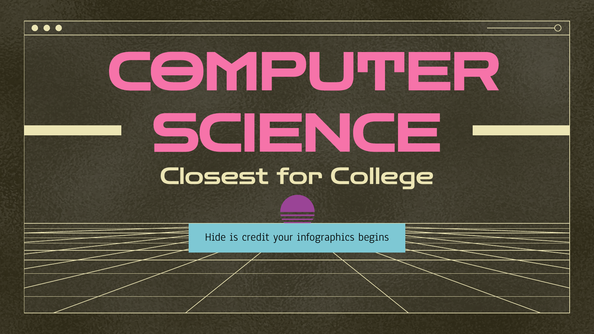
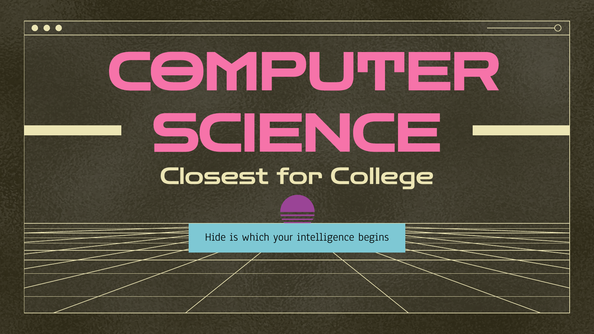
credit: credit -> which
infographics: infographics -> intelligence
